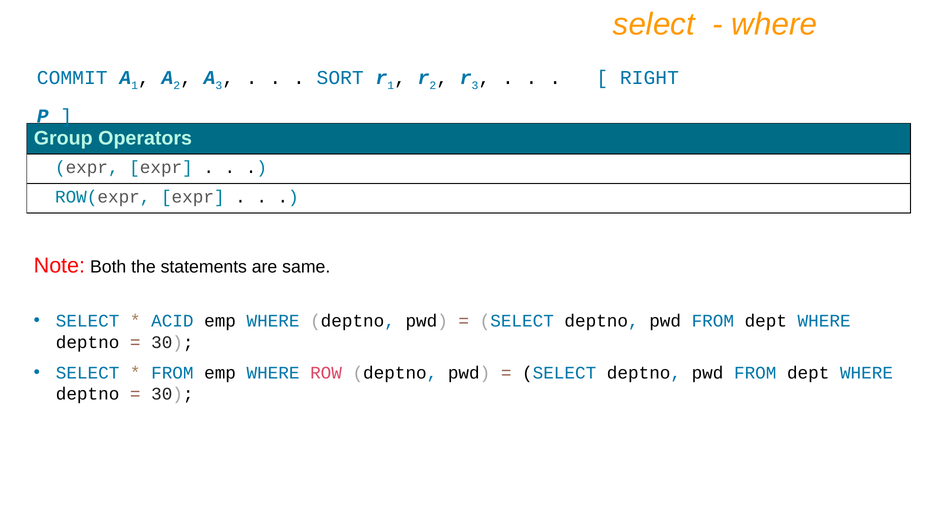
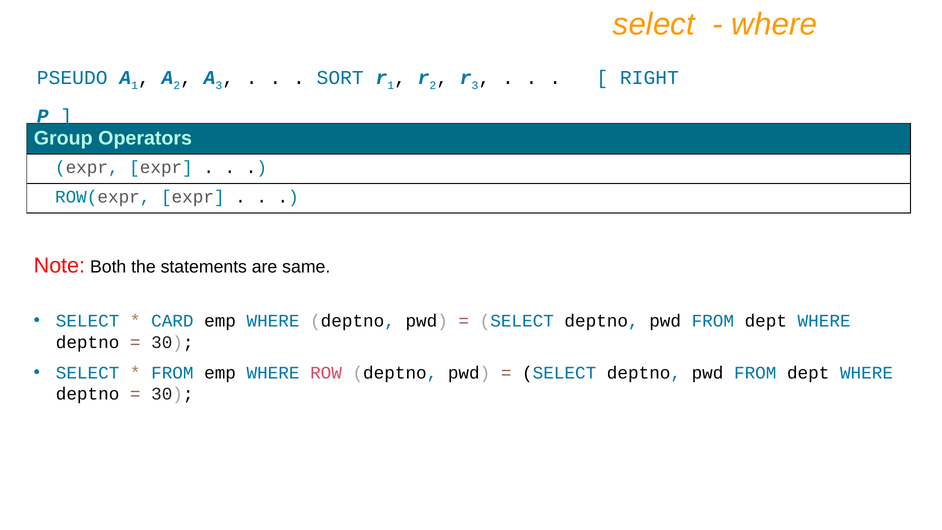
COMMIT: COMMIT -> PSEUDO
ACID: ACID -> CARD
